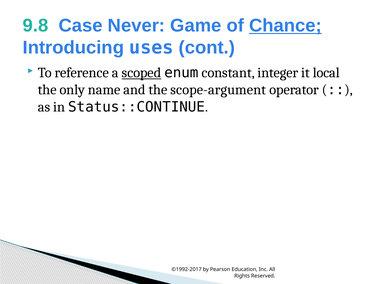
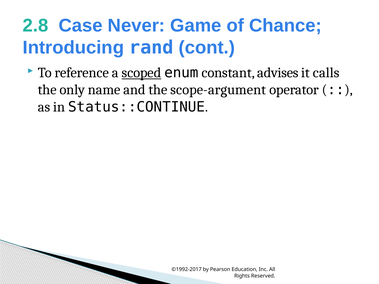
9.8: 9.8 -> 2.8
Chance underline: present -> none
uses: uses -> rand
integer: integer -> advises
local: local -> calls
